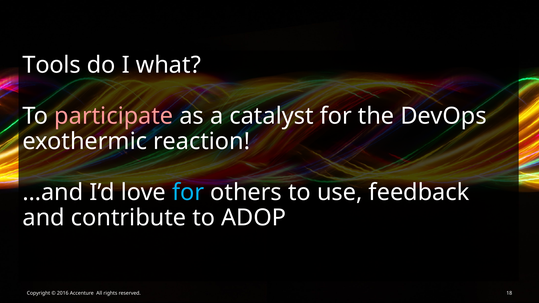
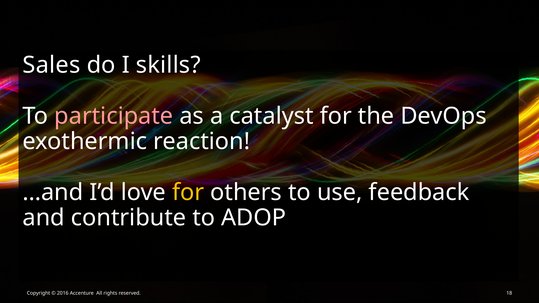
Tools: Tools -> Sales
what: what -> skills
for at (188, 192) colour: light blue -> yellow
